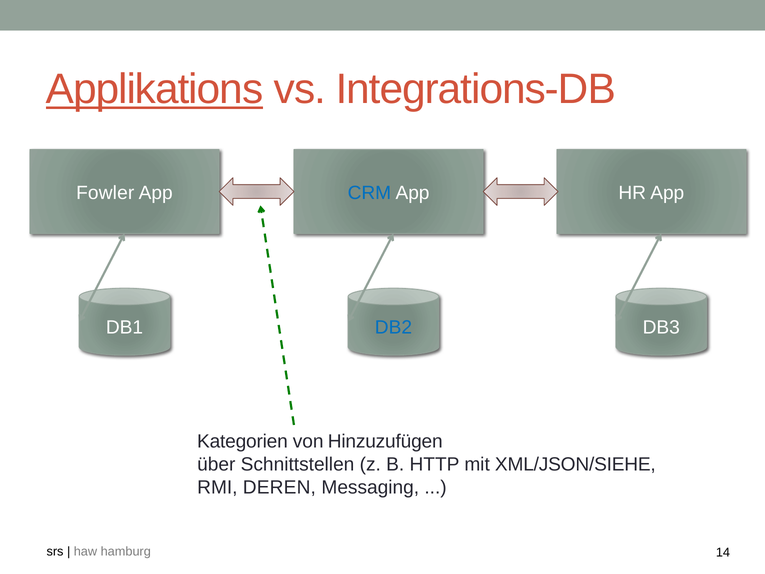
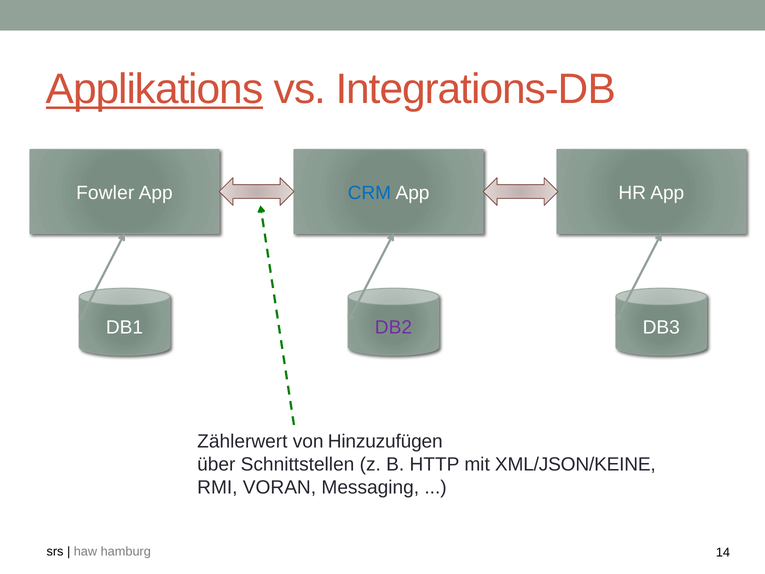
DB2 colour: blue -> purple
Kategorien: Kategorien -> Zählerwert
XML/JSON/SIEHE: XML/JSON/SIEHE -> XML/JSON/KEINE
DEREN: DEREN -> VORAN
